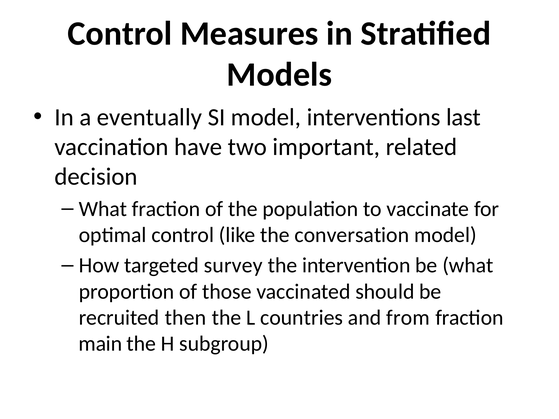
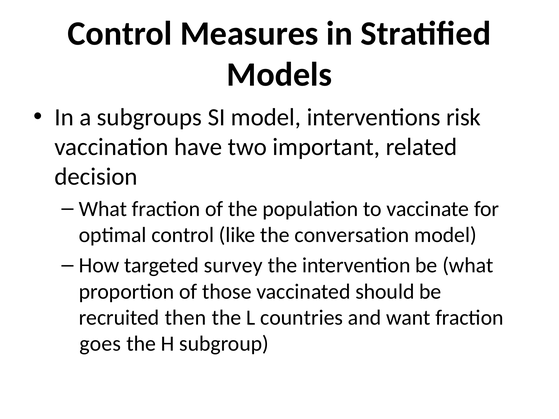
eventually: eventually -> subgroups
last: last -> risk
from: from -> want
main: main -> goes
